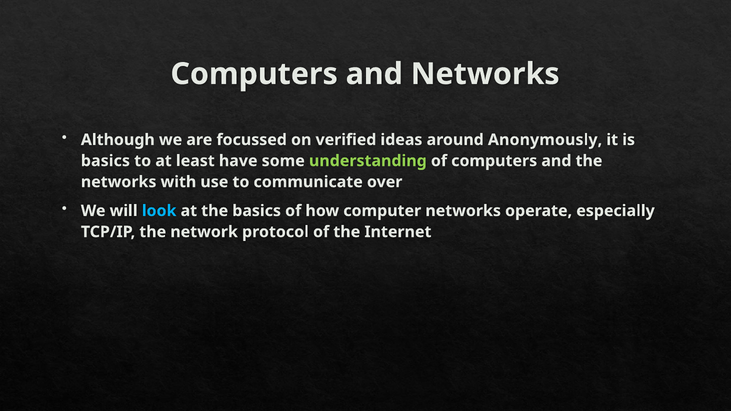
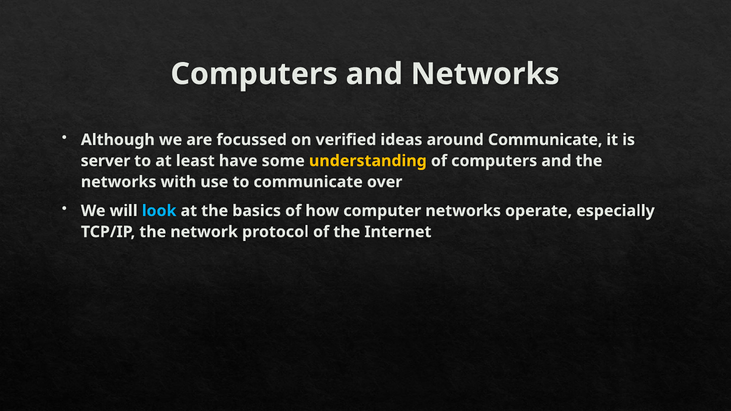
around Anonymously: Anonymously -> Communicate
basics at (105, 161): basics -> server
understanding colour: light green -> yellow
